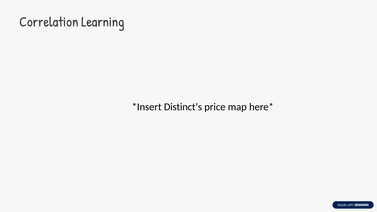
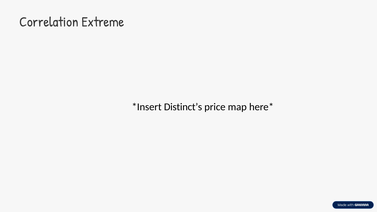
Learning: Learning -> Extreme
